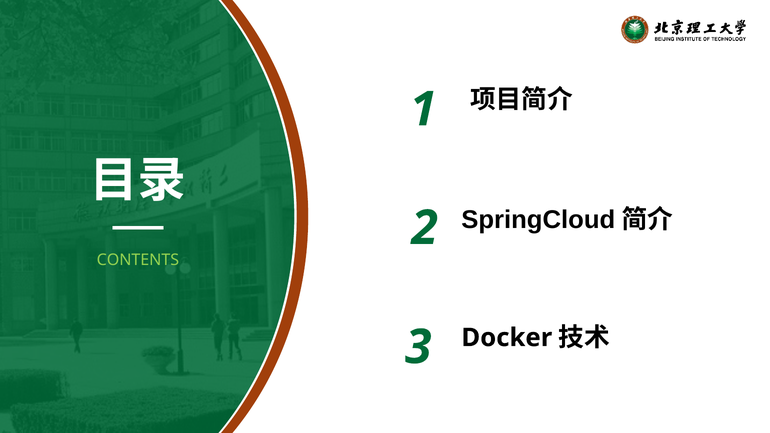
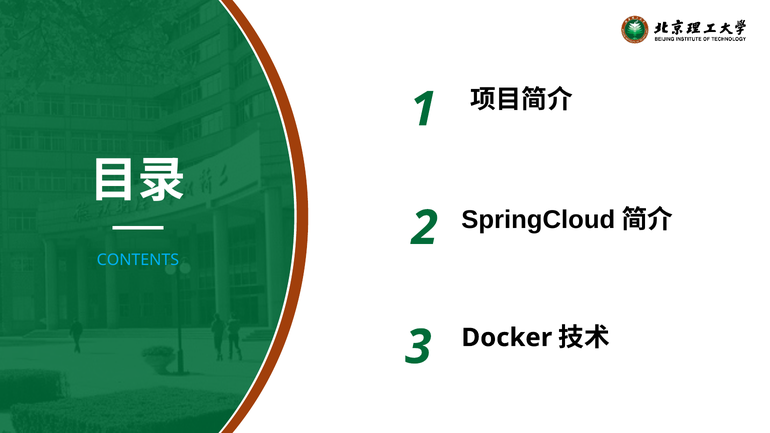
CONTENTS colour: light green -> light blue
